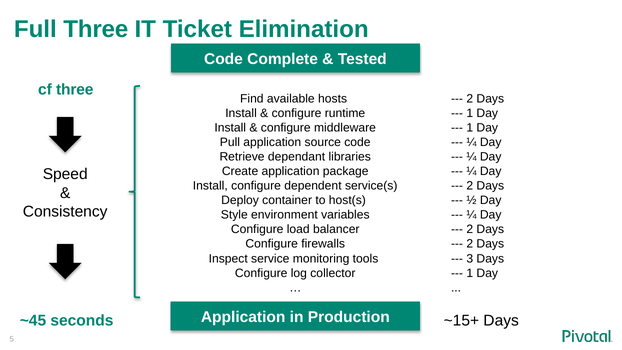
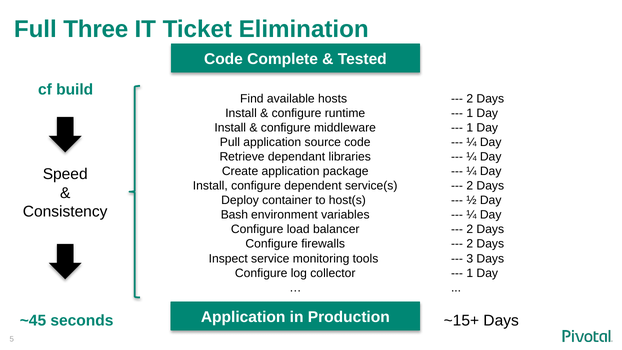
cf three: three -> build
Style: Style -> Bash
